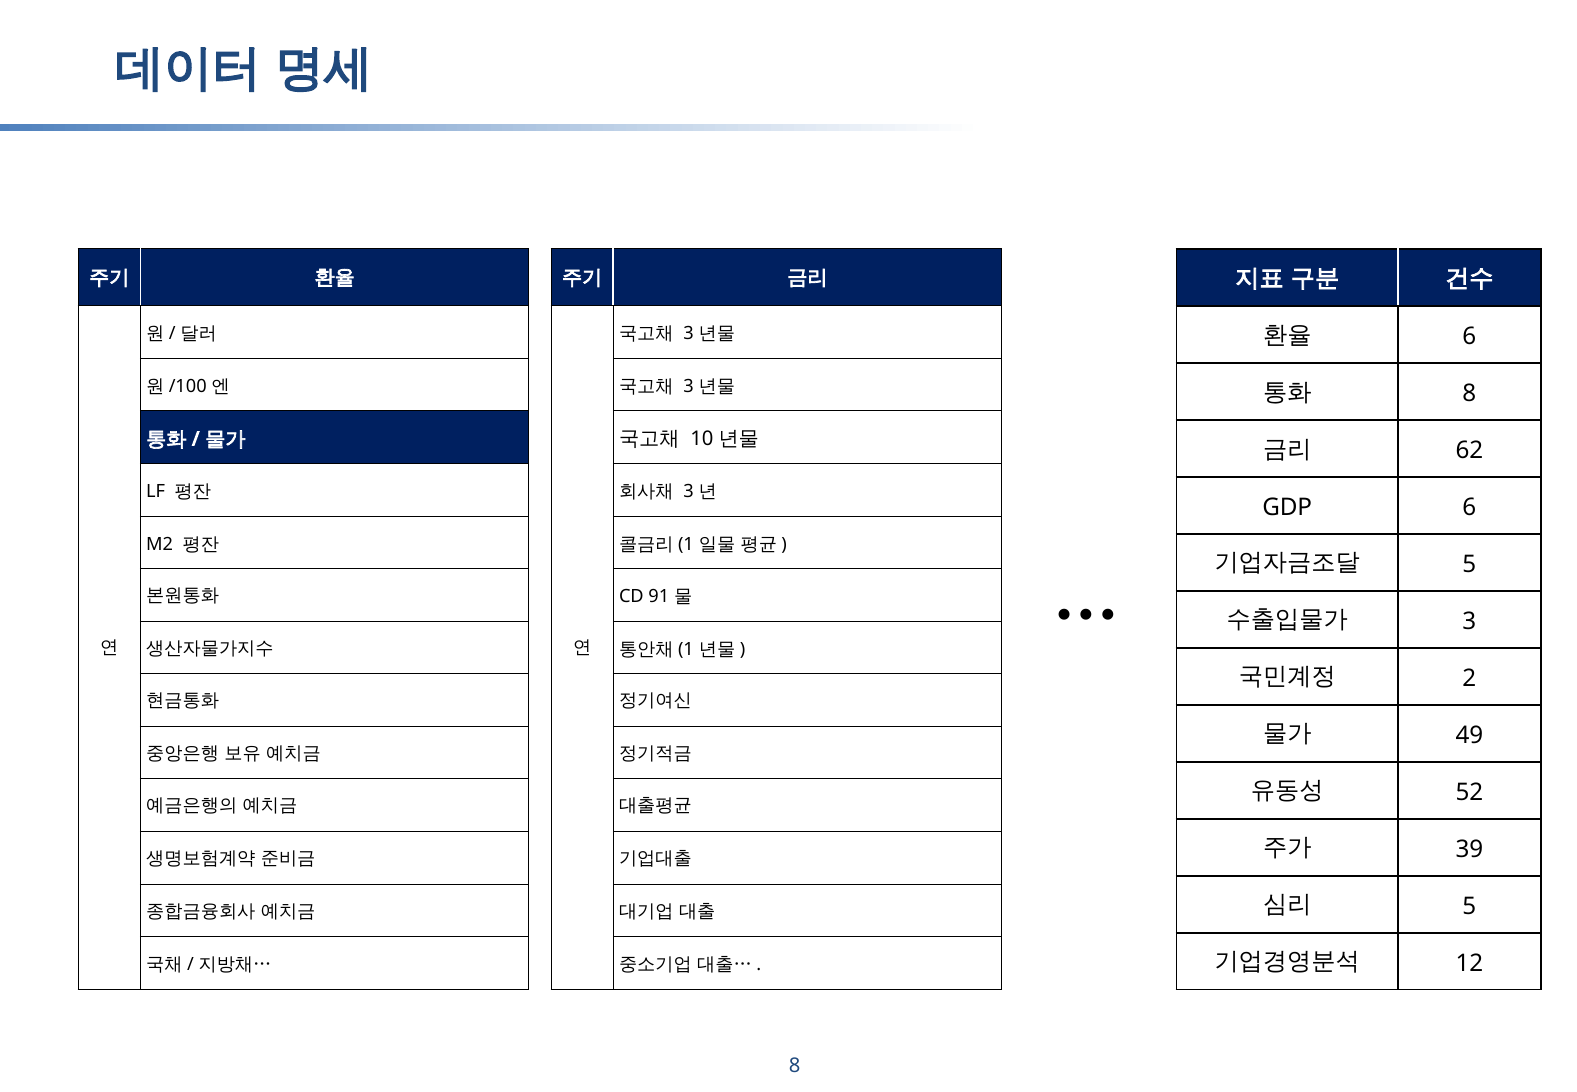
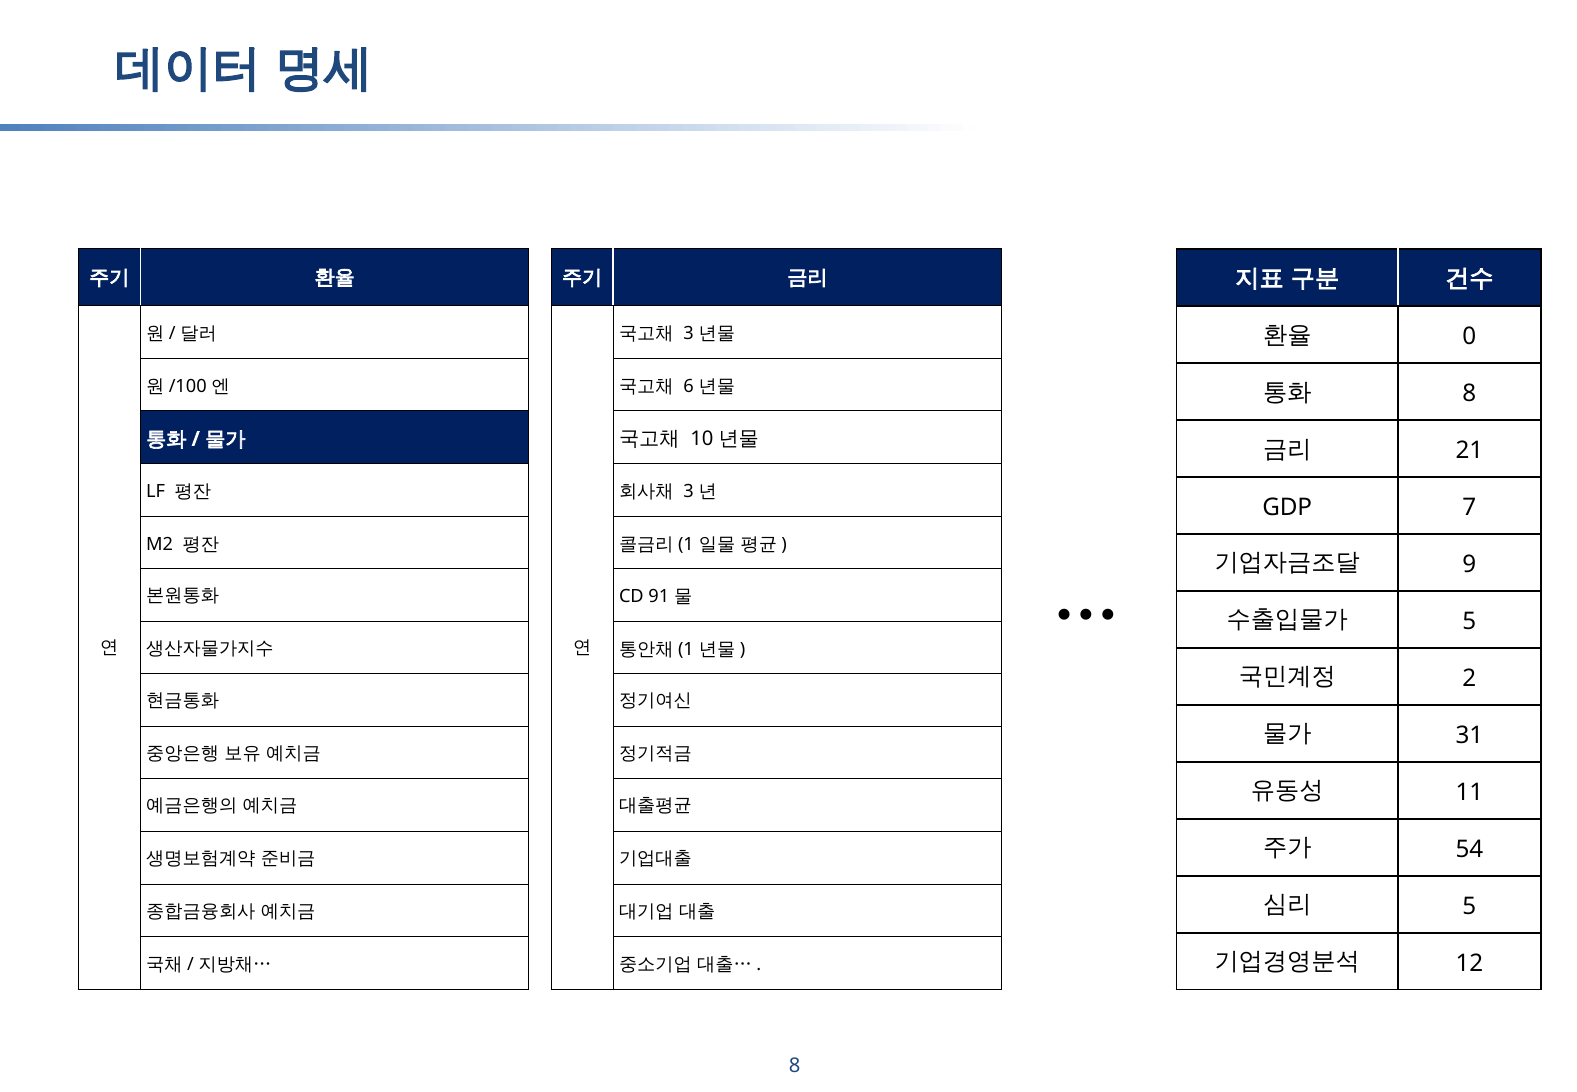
6 at (1469, 336): 6 -> 0
3 at (689, 386): 3 -> 6
62: 62 -> 21
GDP 6: 6 -> 7
5 at (1469, 564): 5 -> 9
3 at (1469, 621): 3 -> 5
49: 49 -> 31
52: 52 -> 11
39: 39 -> 54
